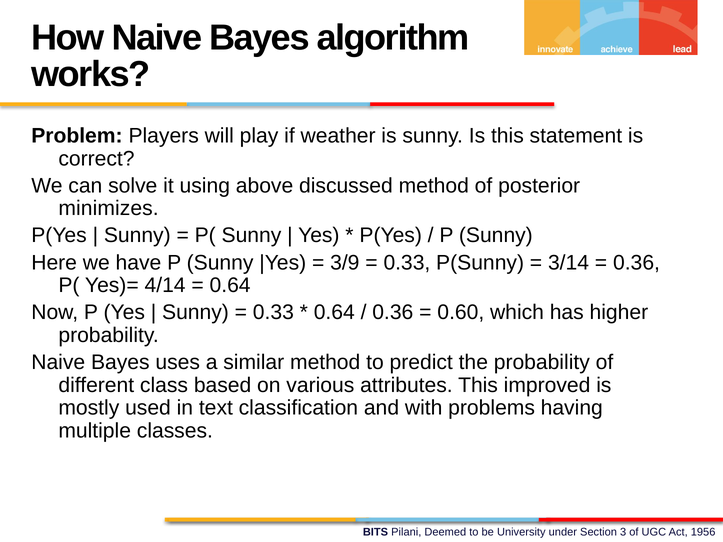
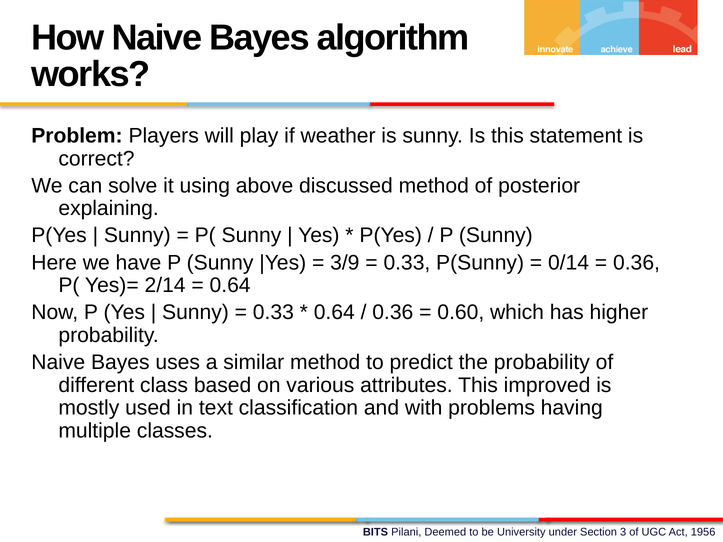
minimizes: minimizes -> explaining
3/14: 3/14 -> 0/14
4/14: 4/14 -> 2/14
